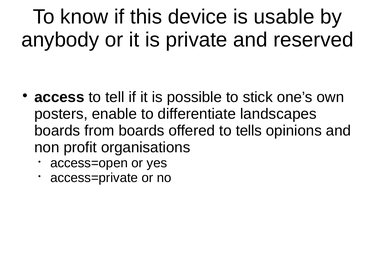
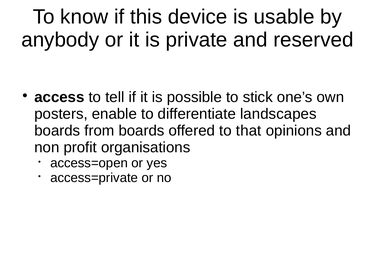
tells: tells -> that
